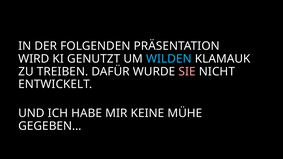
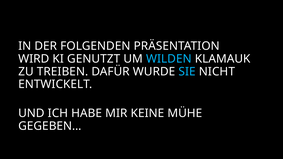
SIE colour: pink -> light blue
